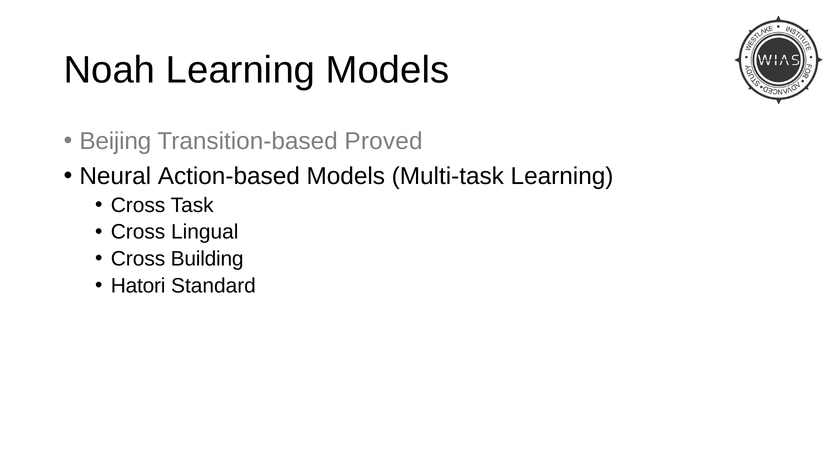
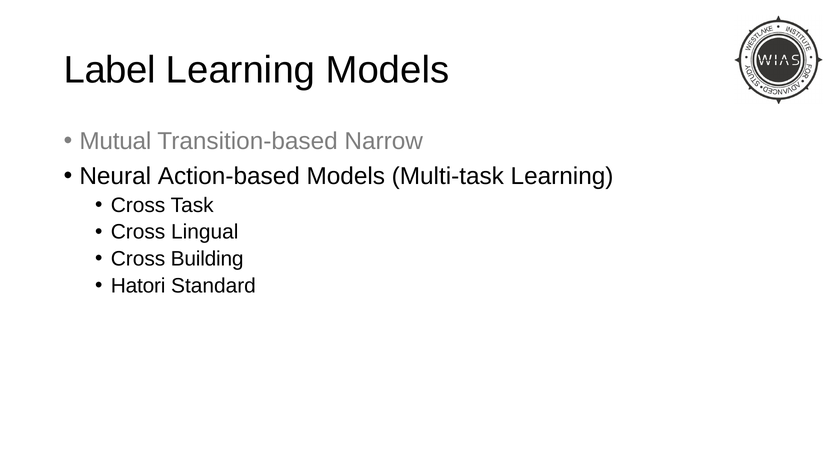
Noah: Noah -> Label
Beijing: Beijing -> Mutual
Proved: Proved -> Narrow
